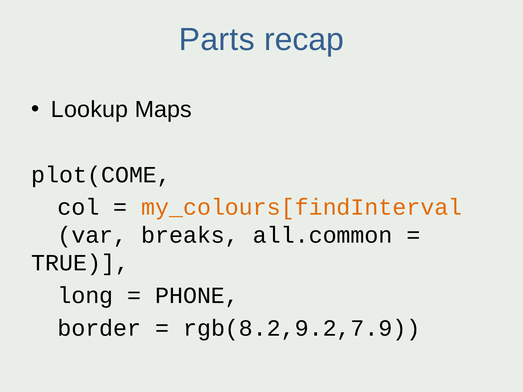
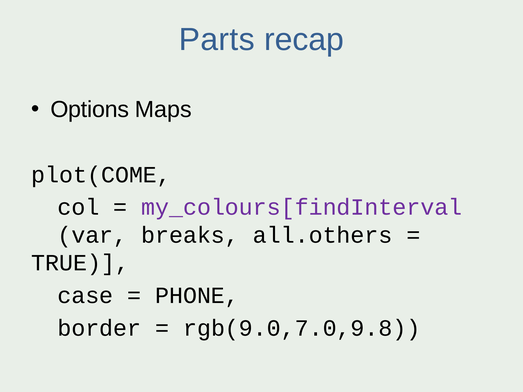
Lookup: Lookup -> Options
my_colours[findInterval colour: orange -> purple
all.common: all.common -> all.others
long: long -> case
rgb(8.2,9.2,7.9: rgb(8.2,9.2,7.9 -> rgb(9.0,7.0,9.8
